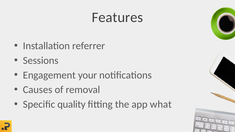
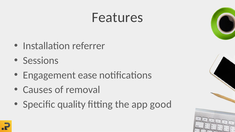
your: your -> ease
what: what -> good
